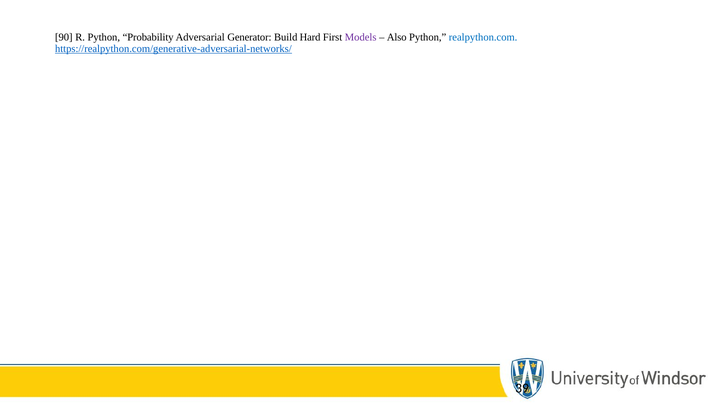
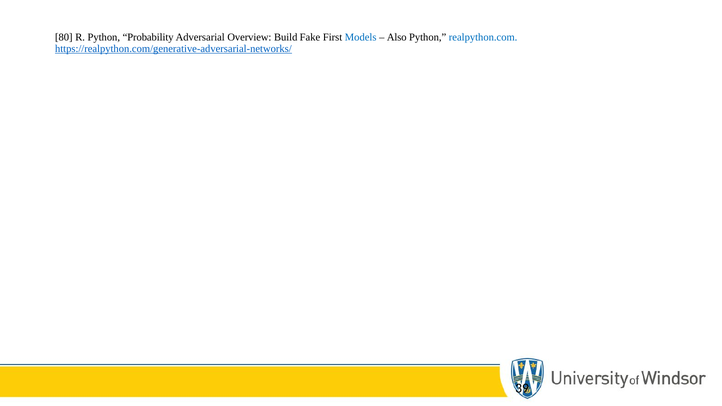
90: 90 -> 80
Generator: Generator -> Overview
Hard: Hard -> Fake
Models colour: purple -> blue
